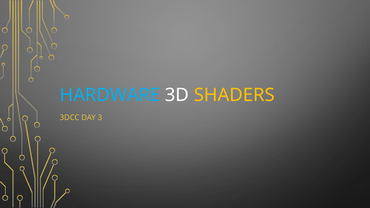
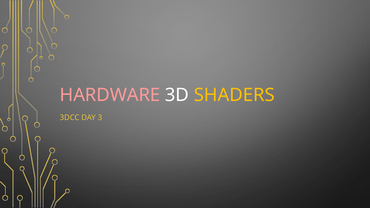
HARDWARE colour: light blue -> pink
